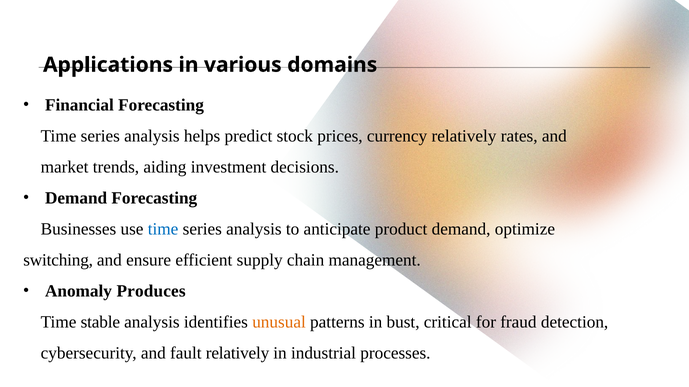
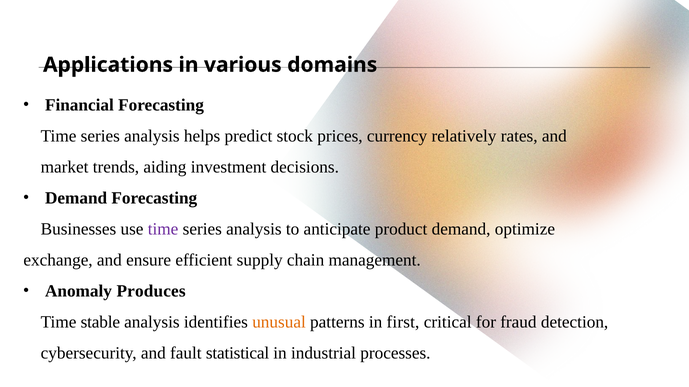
time at (163, 229) colour: blue -> purple
switching: switching -> exchange
bust: bust -> first
fault relatively: relatively -> statistical
